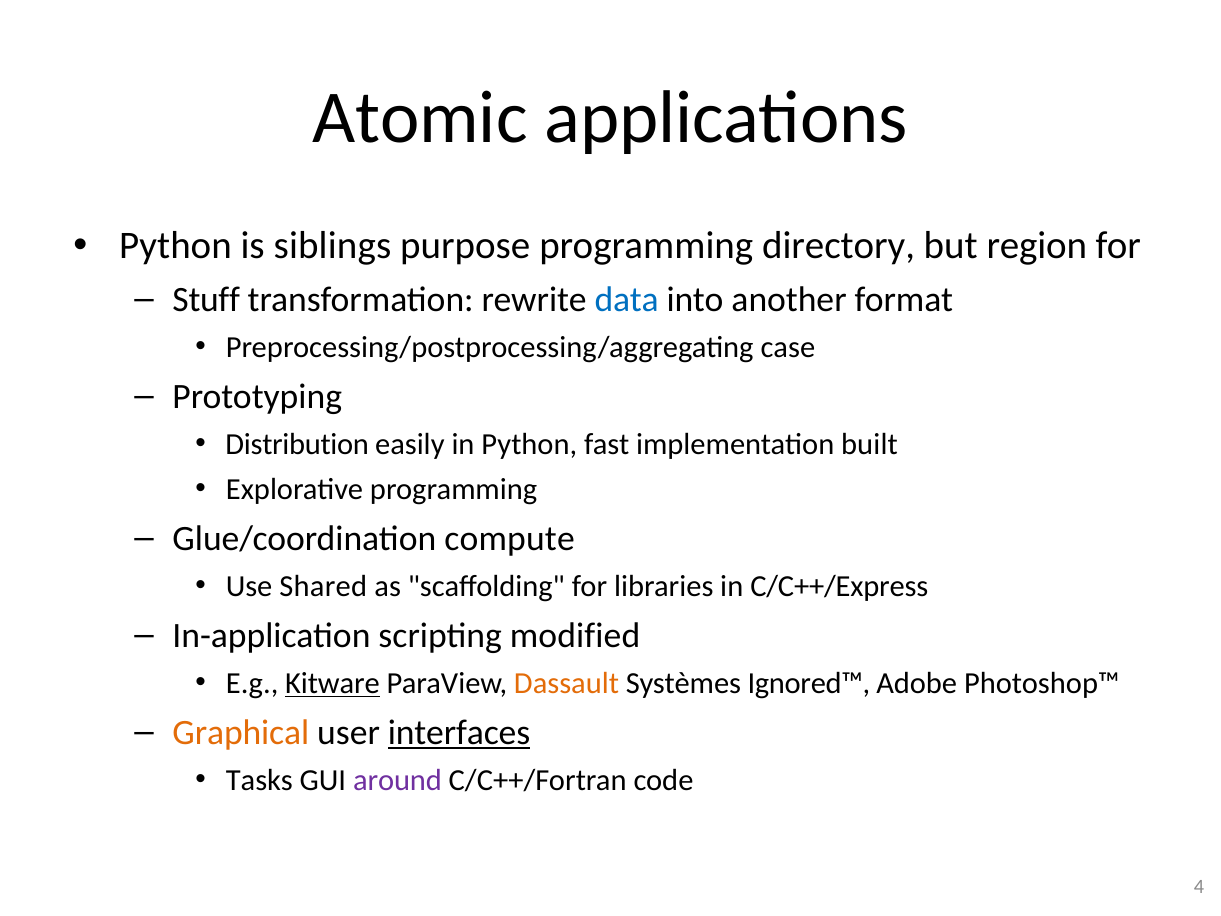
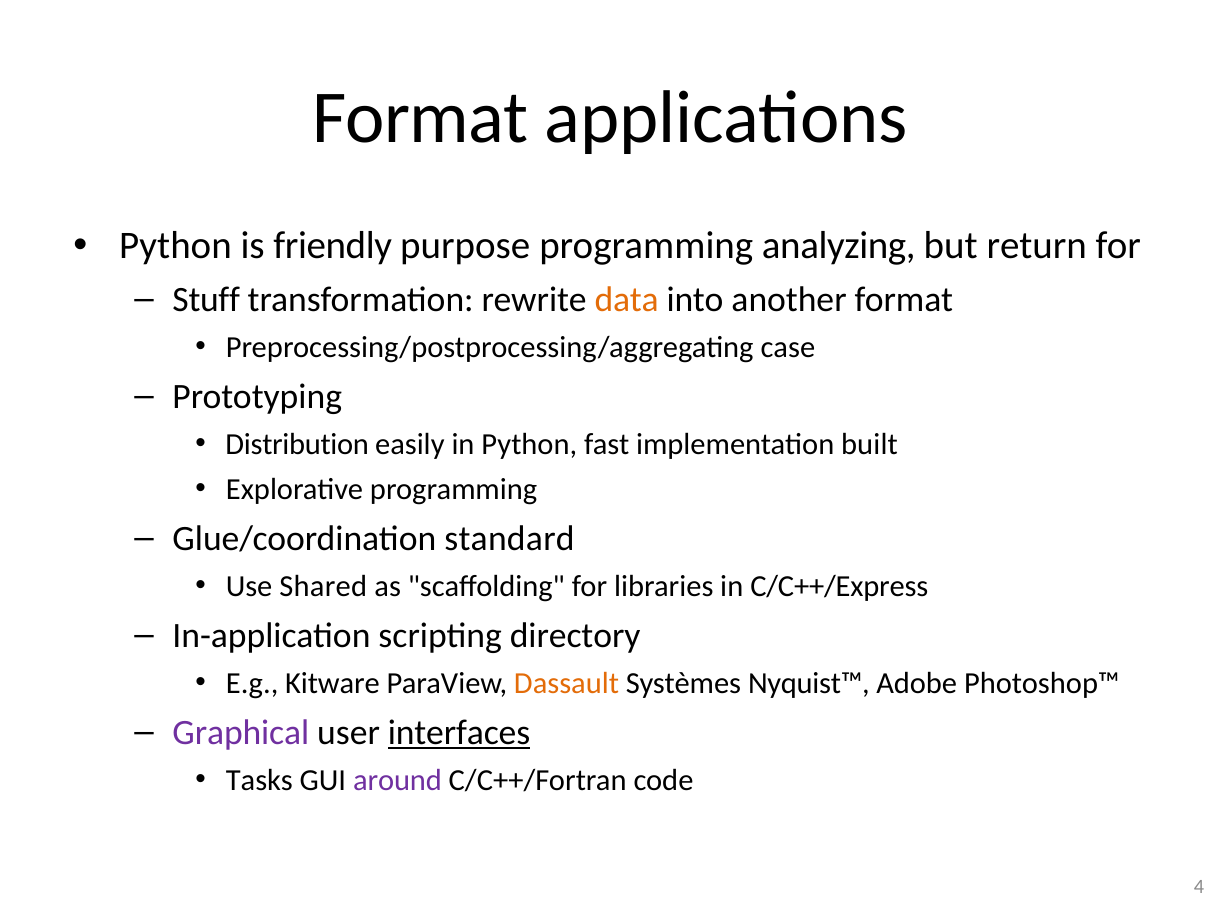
Atomic at (420, 118): Atomic -> Format
siblings: siblings -> friendly
directory: directory -> analyzing
region: region -> return
data colour: blue -> orange
compute: compute -> standard
modified: modified -> directory
Kitware underline: present -> none
Ignored™: Ignored™ -> Nyquist™
Graphical colour: orange -> purple
